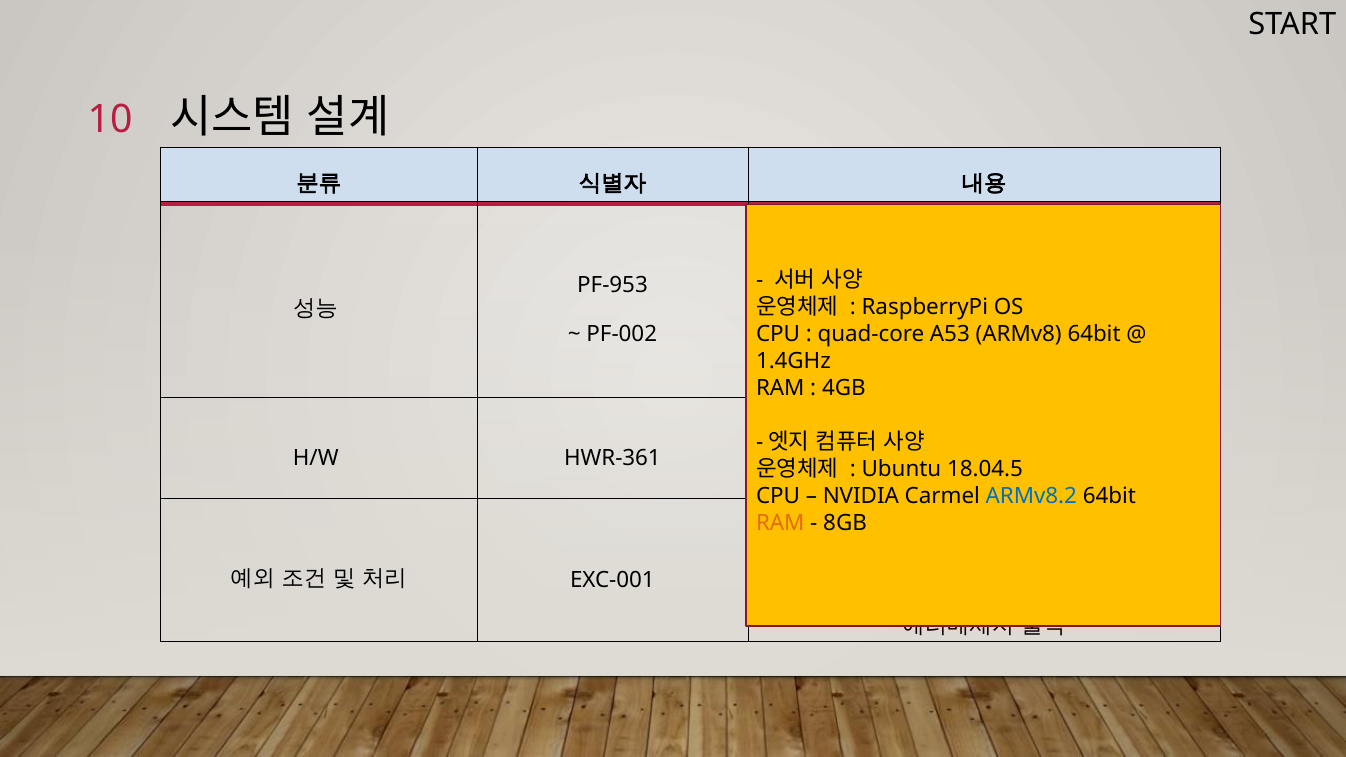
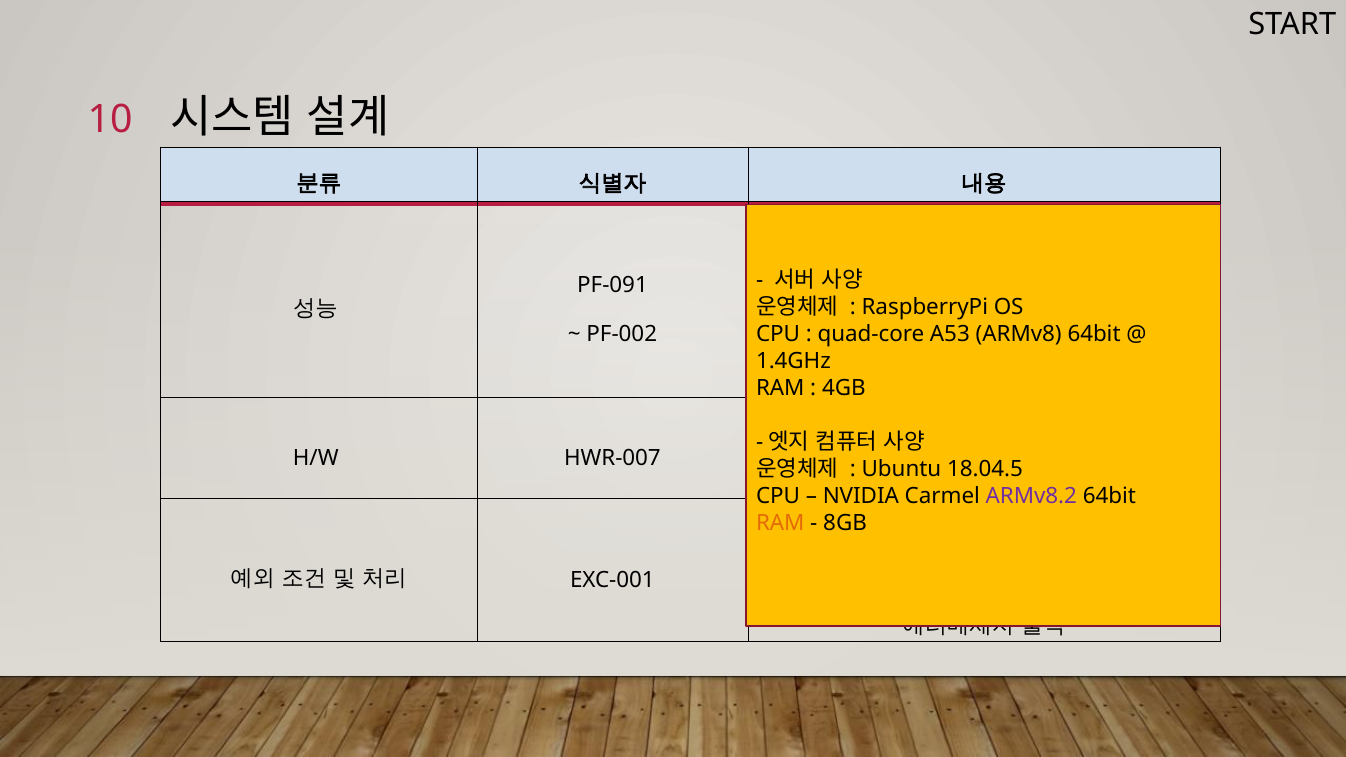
PF-953: PF-953 -> PF-091
HWR-361: HWR-361 -> HWR-007
ARMv8.2 colour: blue -> purple
